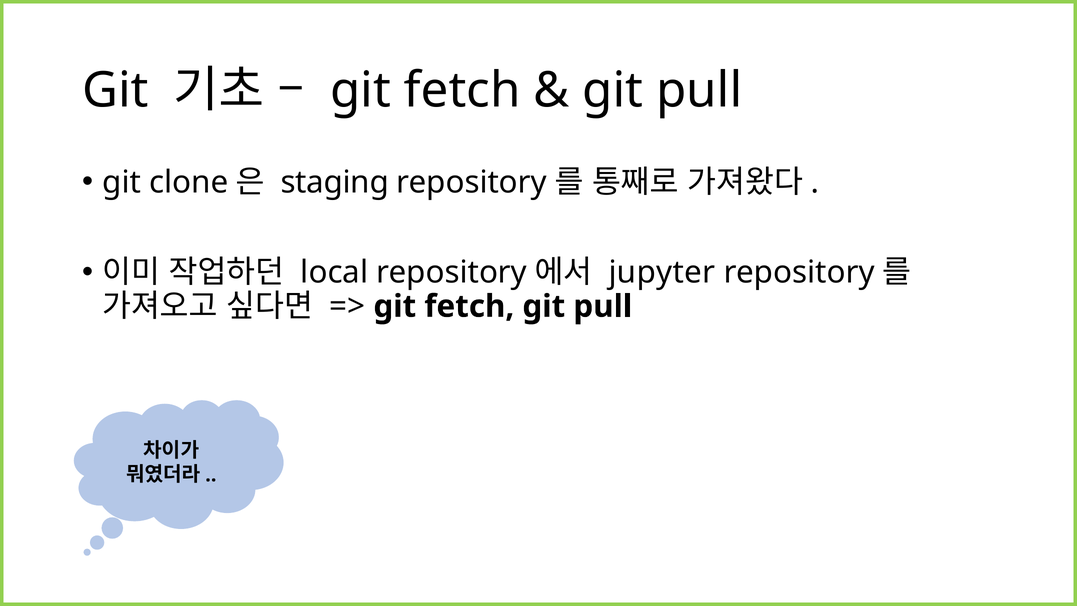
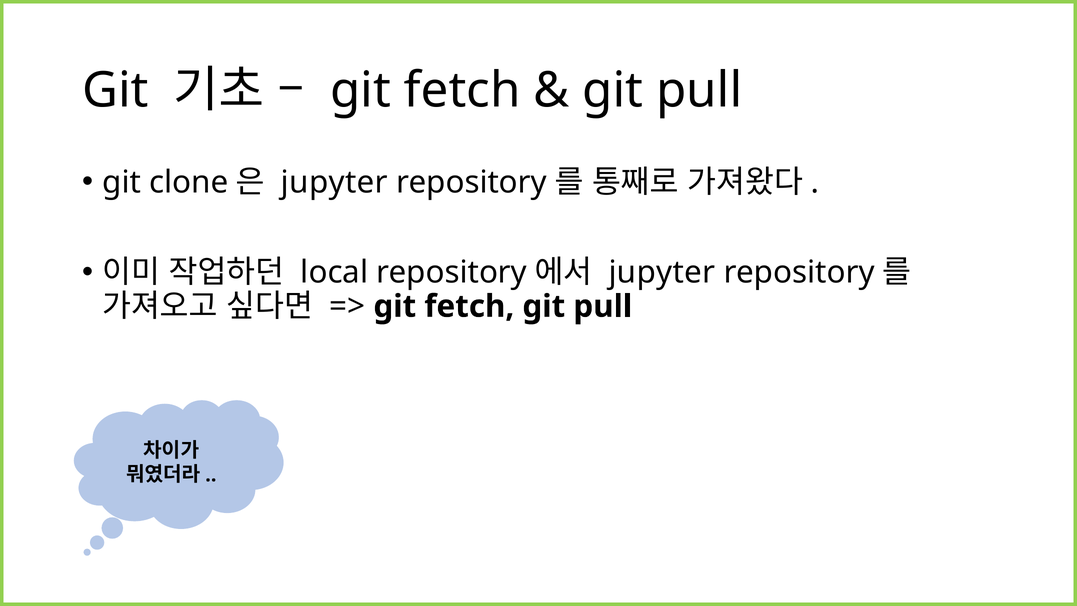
staging at (335, 182): staging -> jupyter
